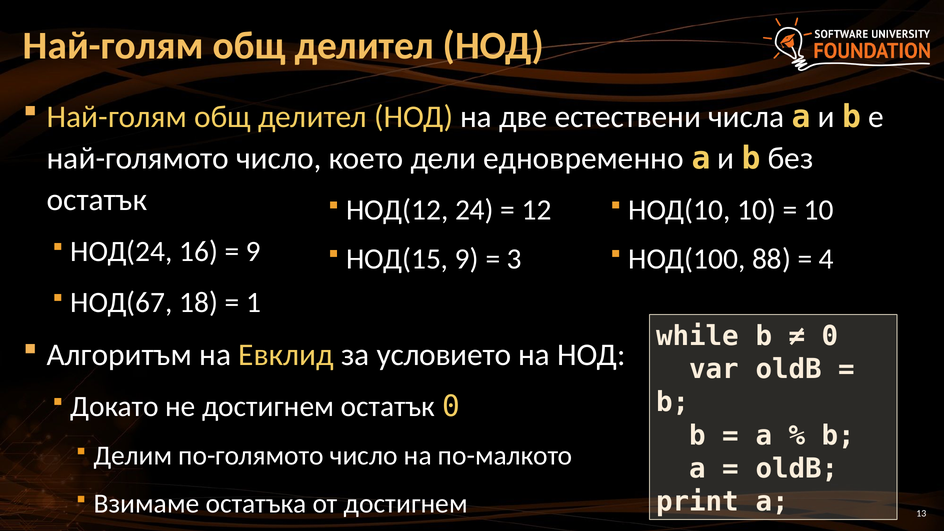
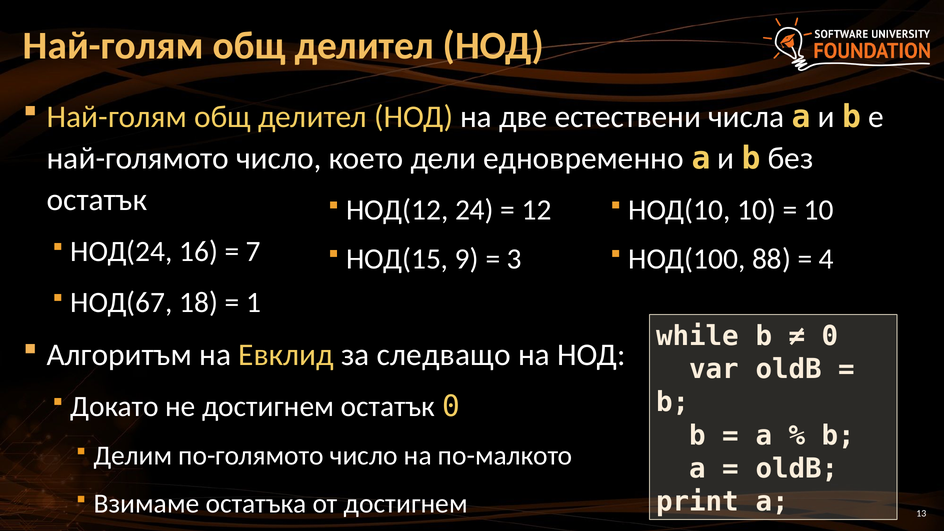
9 at (253, 252): 9 -> 7
условието: условието -> следващо
